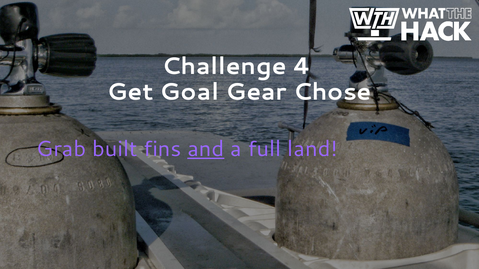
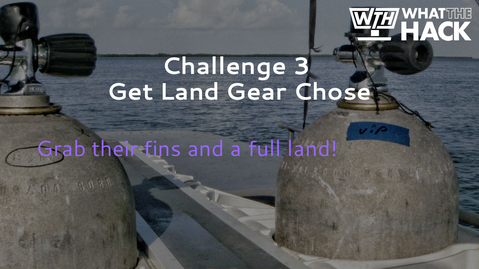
4: 4 -> 3
Get Goal: Goal -> Land
built: built -> their
and underline: present -> none
